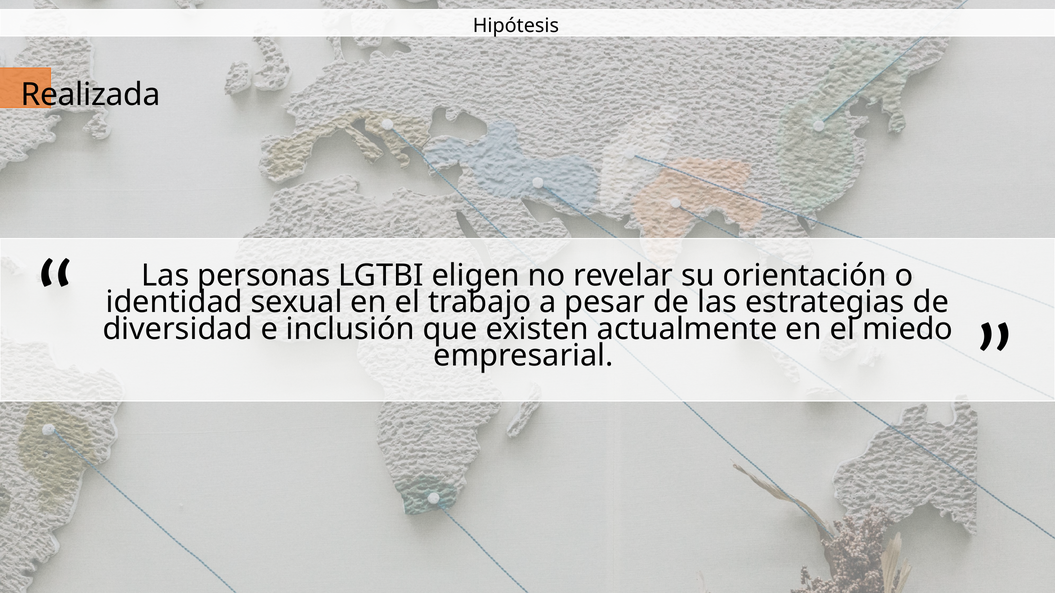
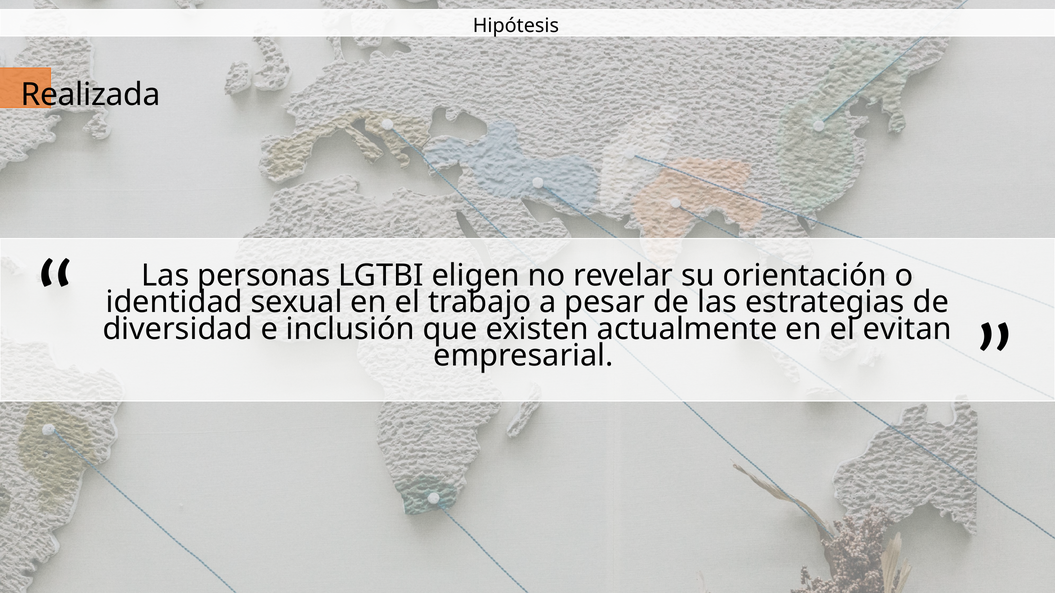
miedo: miedo -> evitan
